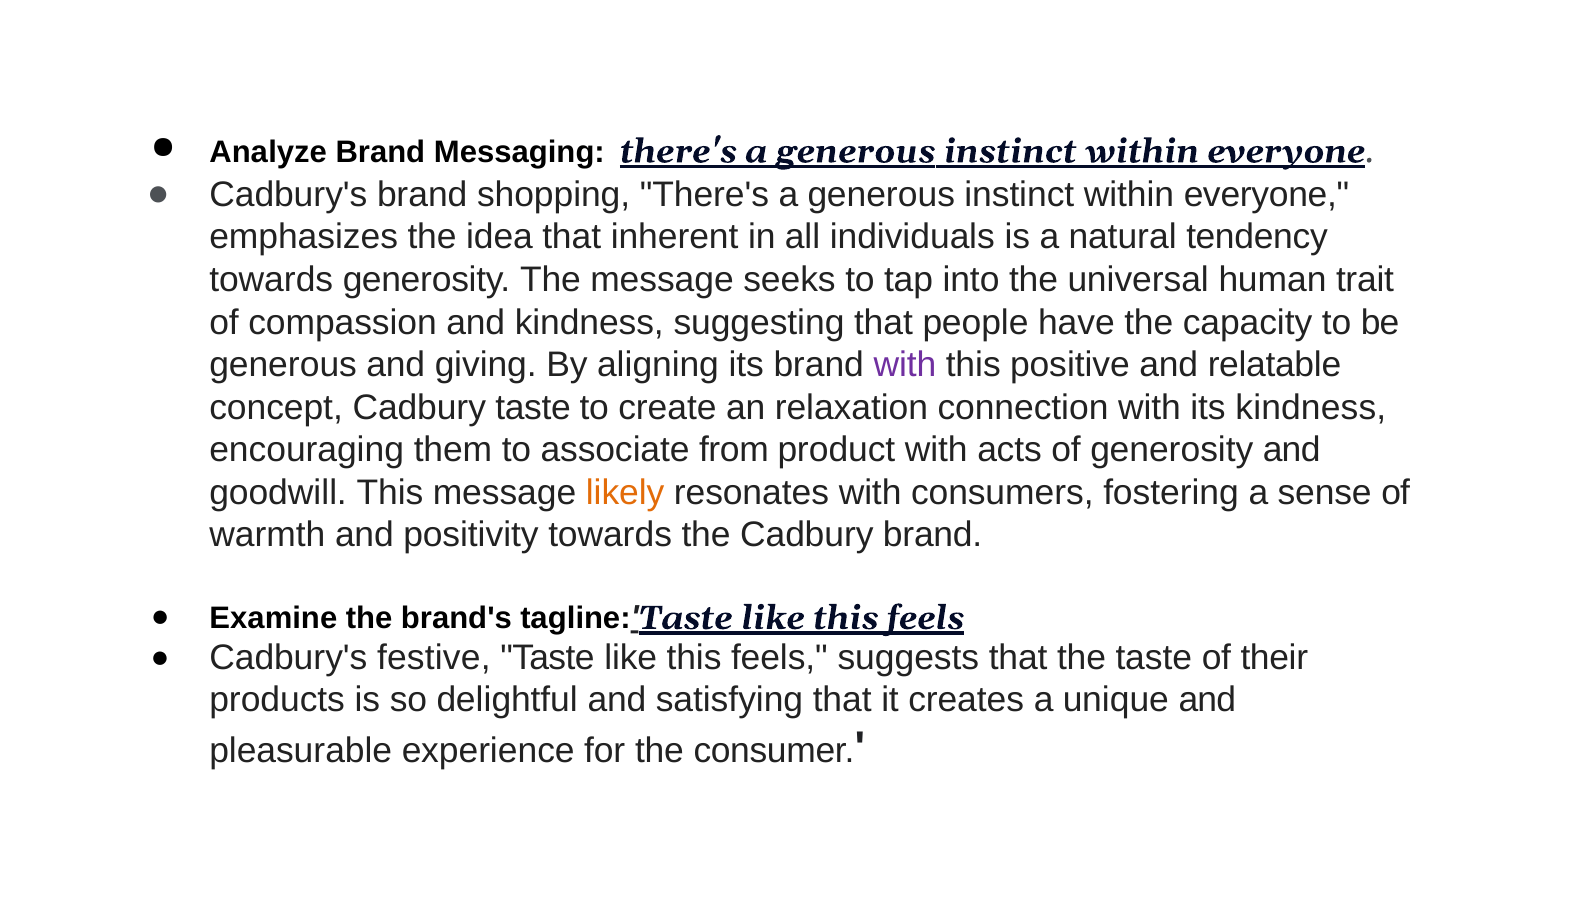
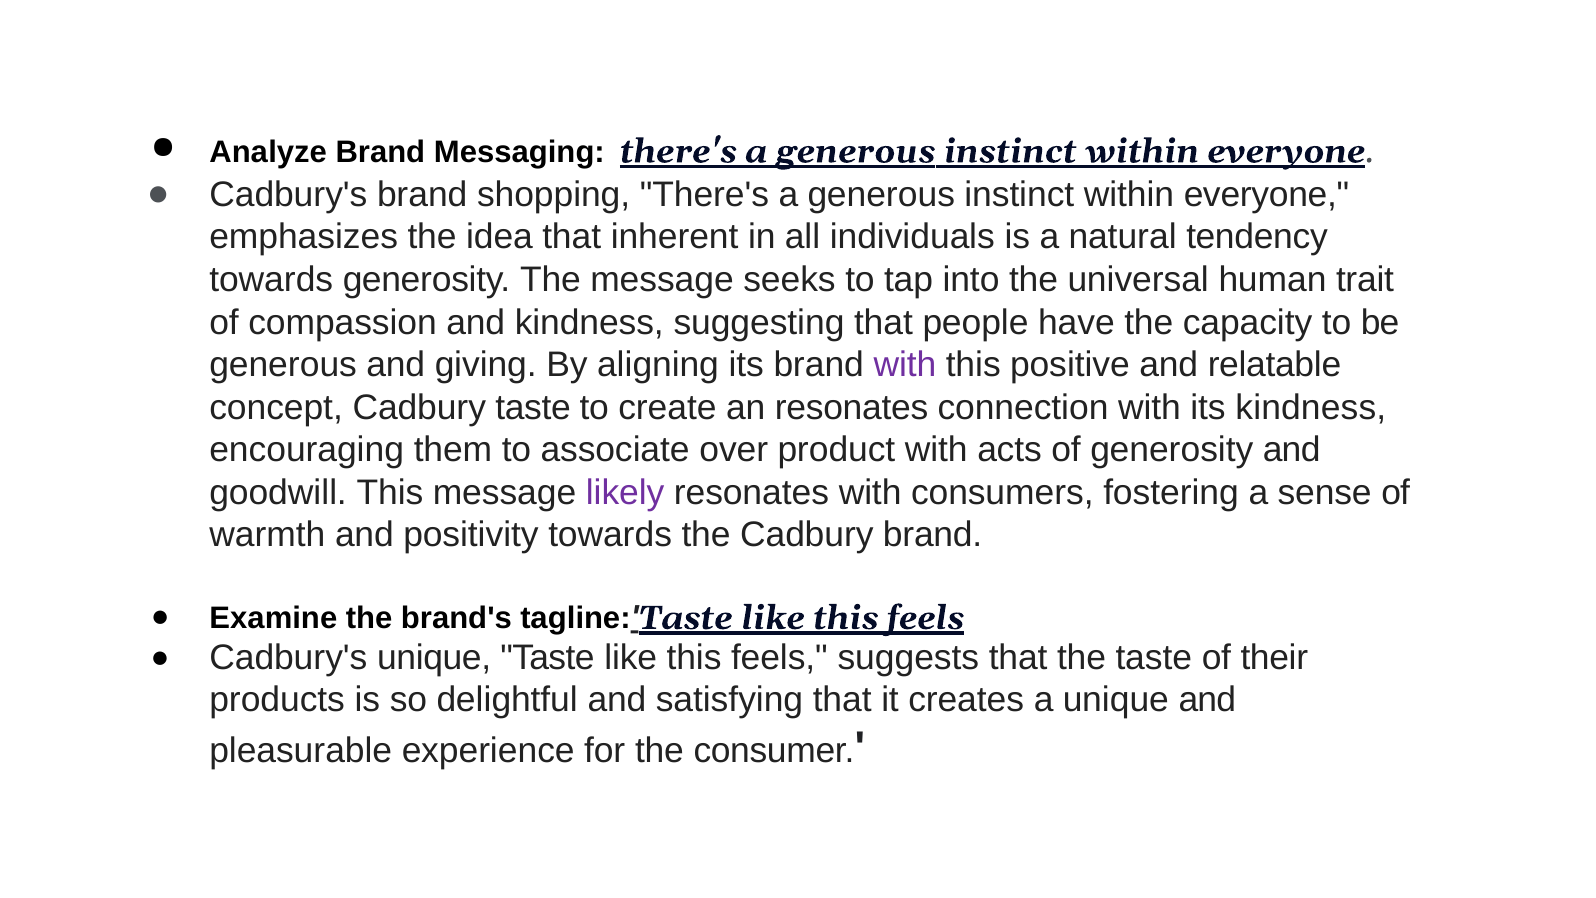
an relaxation: relaxation -> resonates
from: from -> over
likely colour: orange -> purple
Cadbury's festive: festive -> unique
